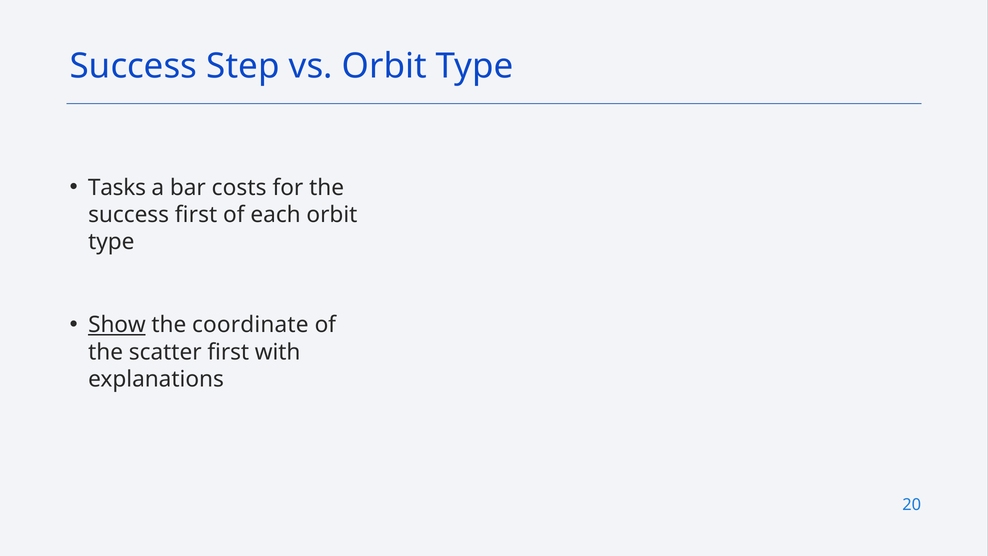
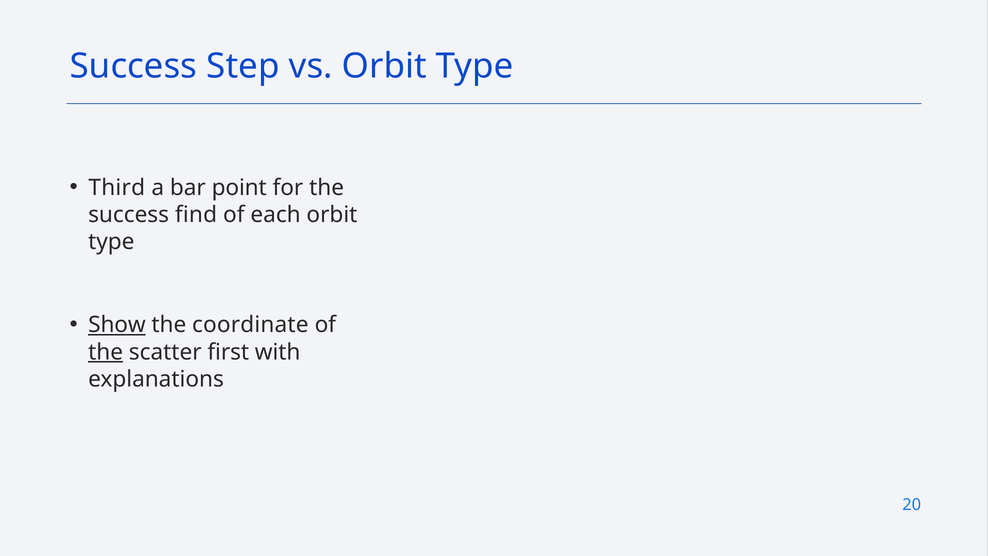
Tasks: Tasks -> Third
costs: costs -> point
success first: first -> find
the at (106, 352) underline: none -> present
